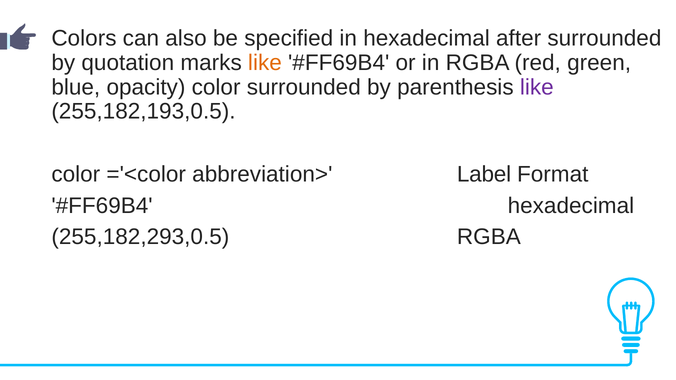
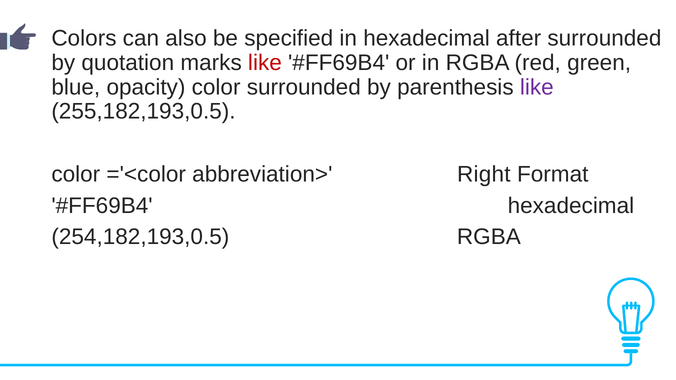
like at (265, 63) colour: orange -> red
Label: Label -> Right
255,182,293,0.5: 255,182,293,0.5 -> 254,182,193,0.5
